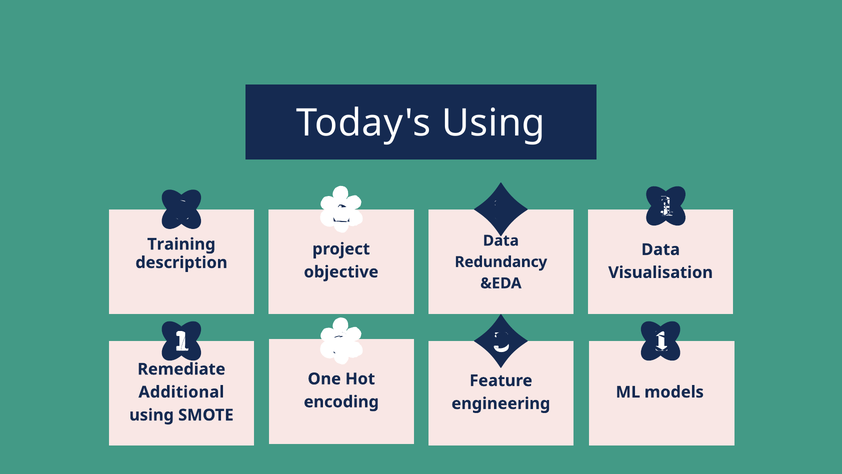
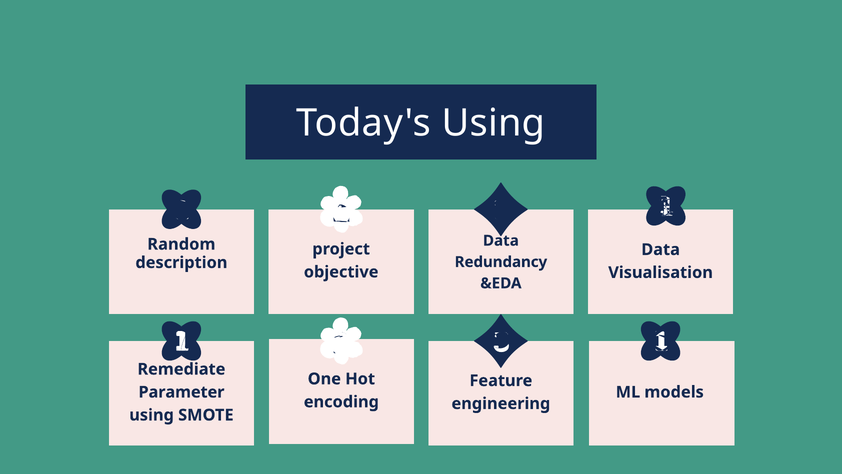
Training: Training -> Random
Additional: Additional -> Parameter
